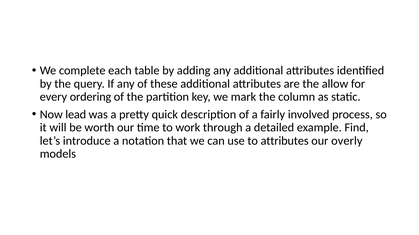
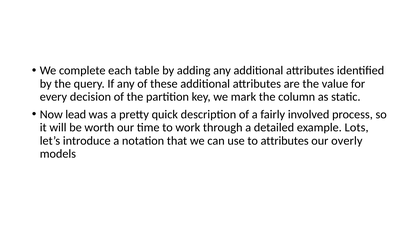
allow: allow -> value
ordering: ordering -> decision
Find: Find -> Lots
